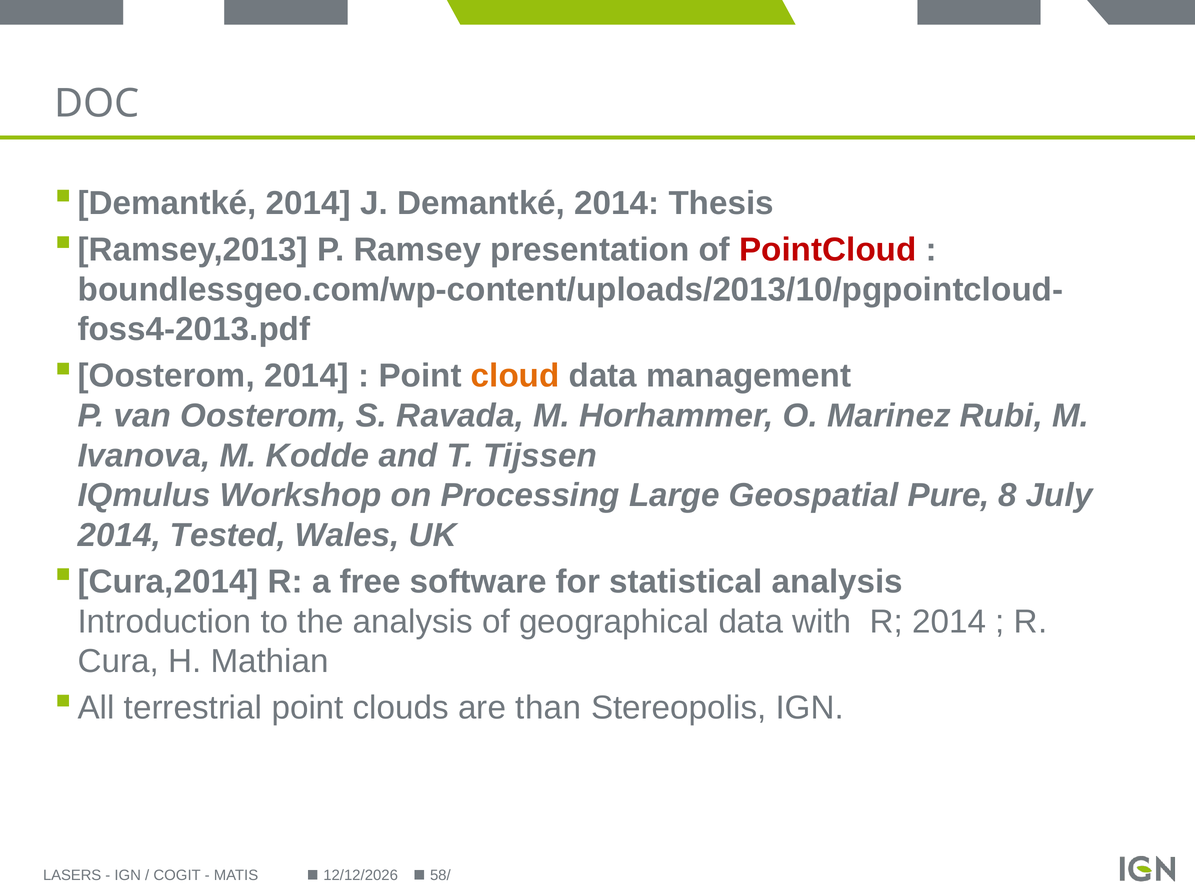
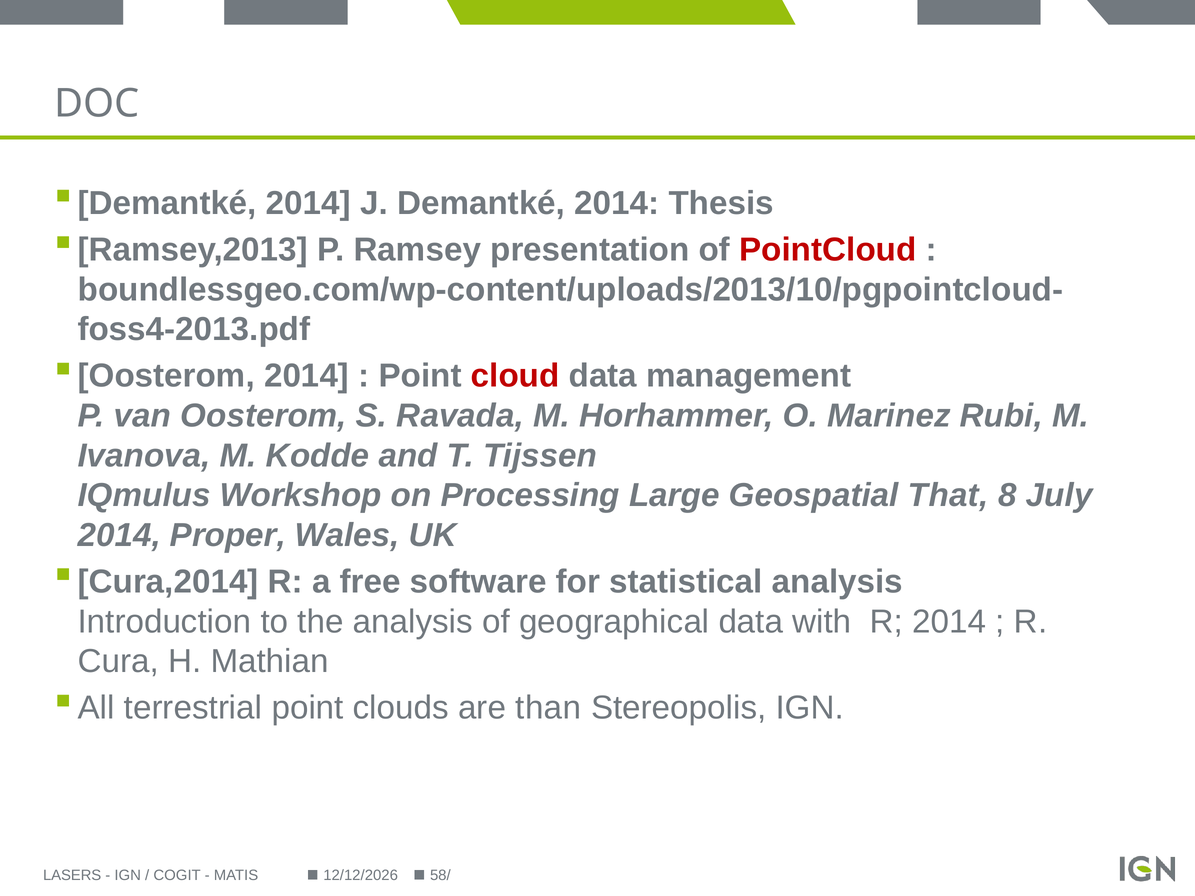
cloud colour: orange -> red
Pure: Pure -> That
Tested: Tested -> Proper
